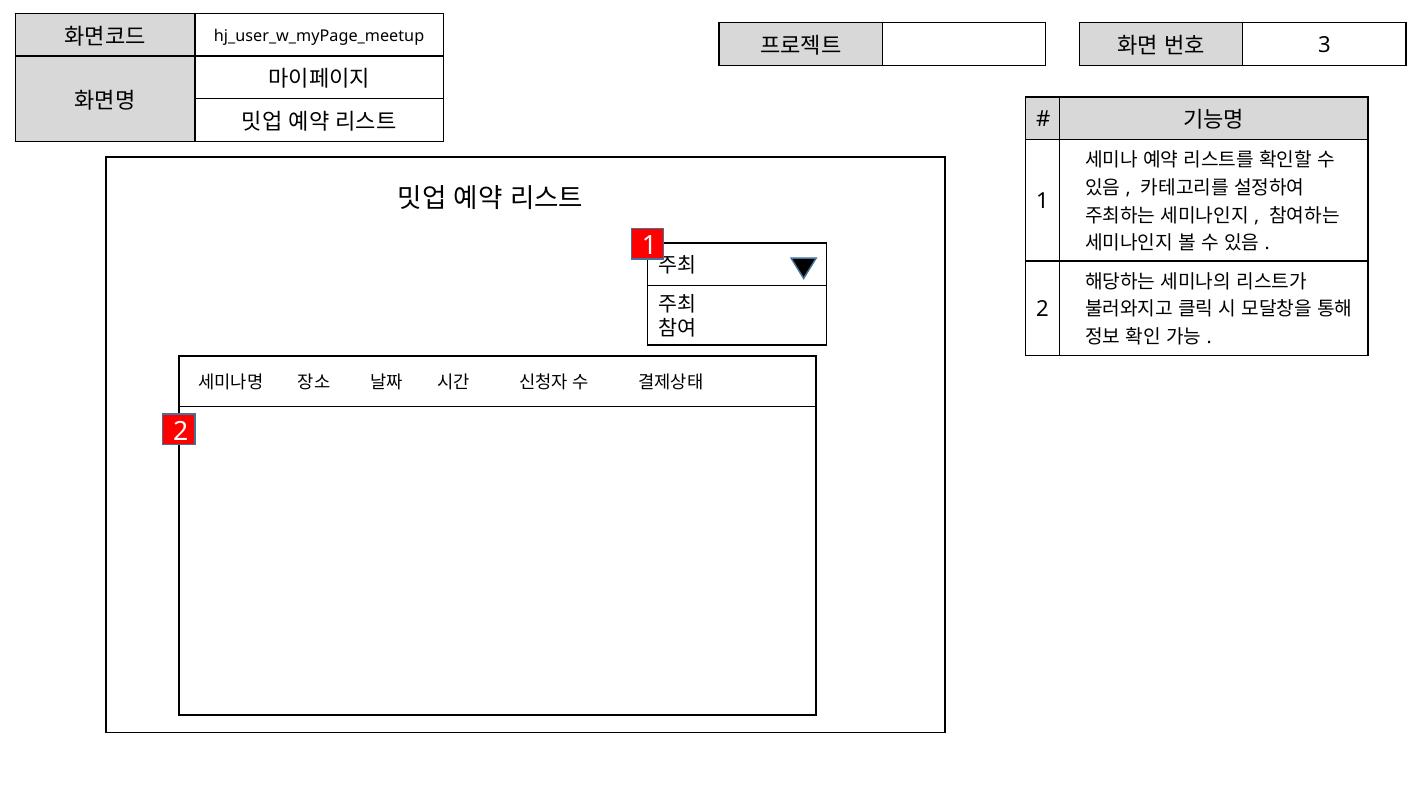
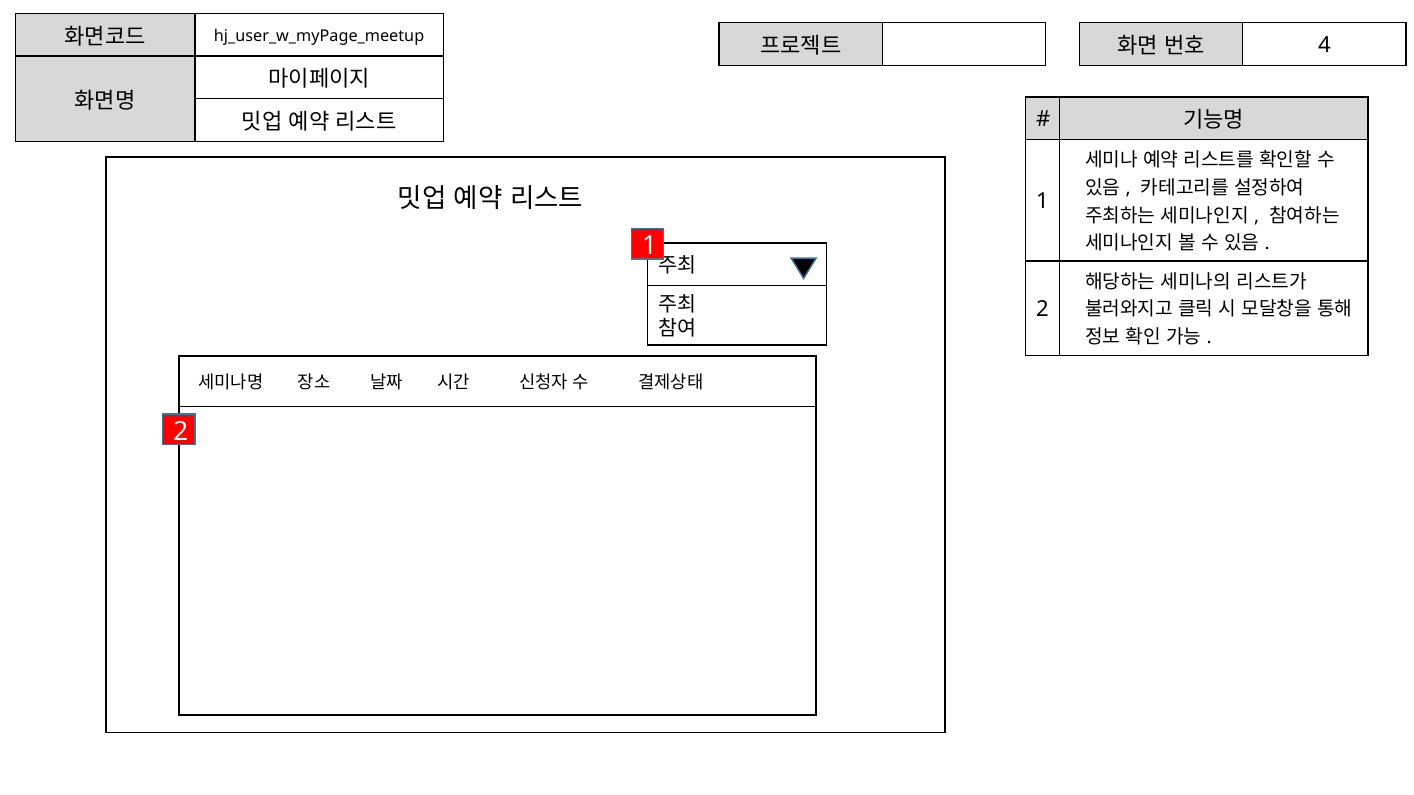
3: 3 -> 4
